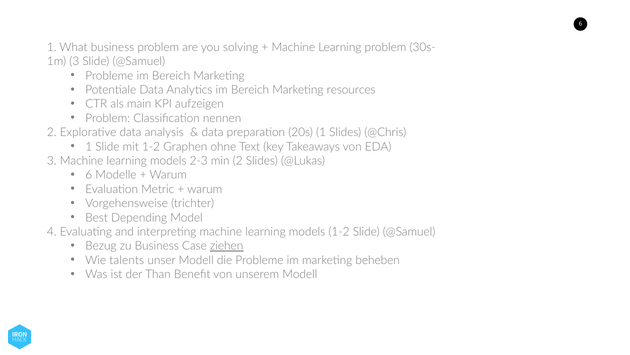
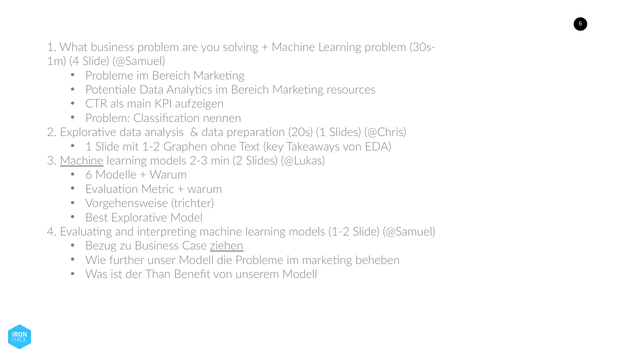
3 at (74, 61): 3 -> 4
Machine at (82, 161) underline: none -> present
Best Depending: Depending -> Explorative
talents: talents -> further
